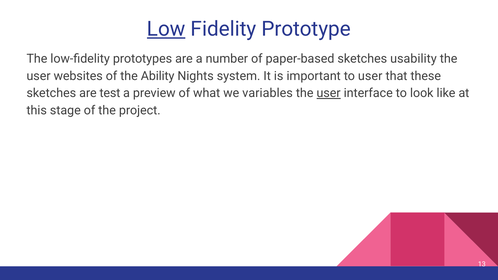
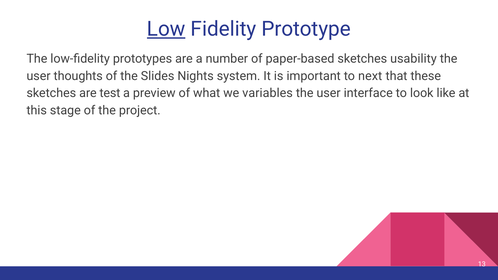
websites: websites -> thoughts
Ability: Ability -> Slides
to user: user -> next
user at (329, 93) underline: present -> none
